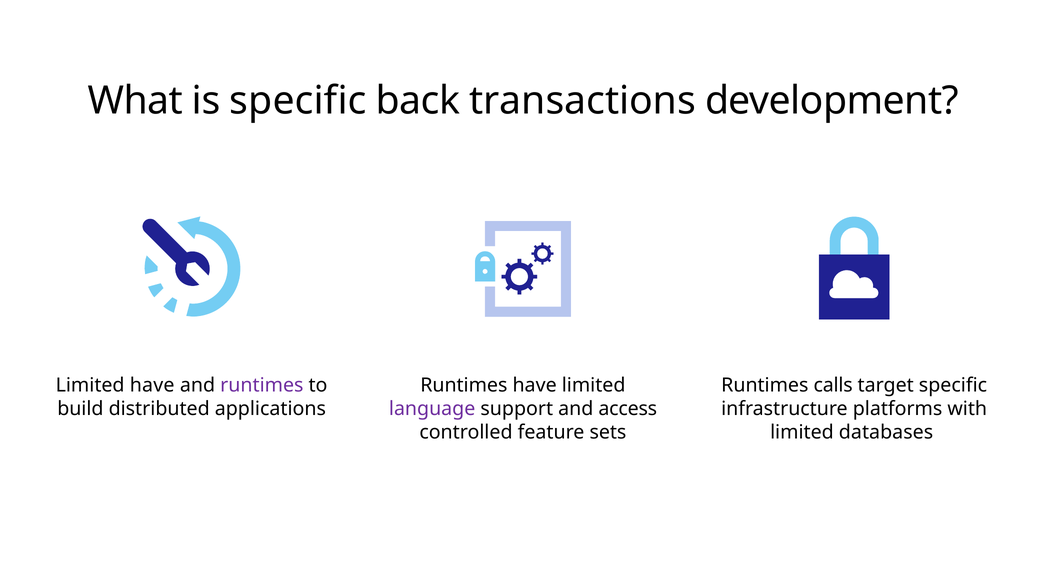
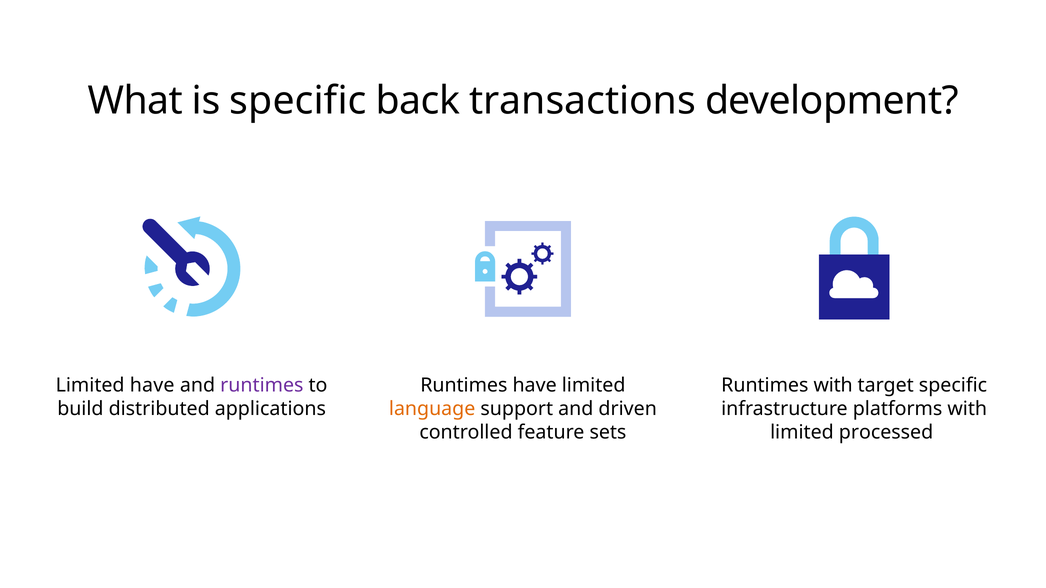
Runtimes calls: calls -> with
language colour: purple -> orange
access: access -> driven
databases: databases -> processed
